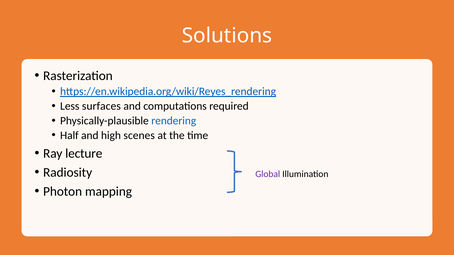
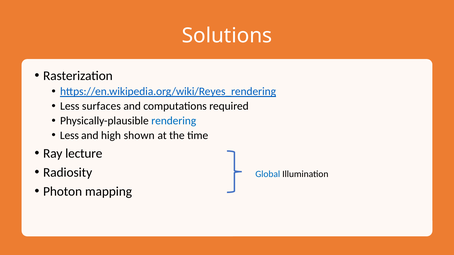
Half at (69, 136): Half -> Less
scenes: scenes -> shown
Global colour: purple -> blue
